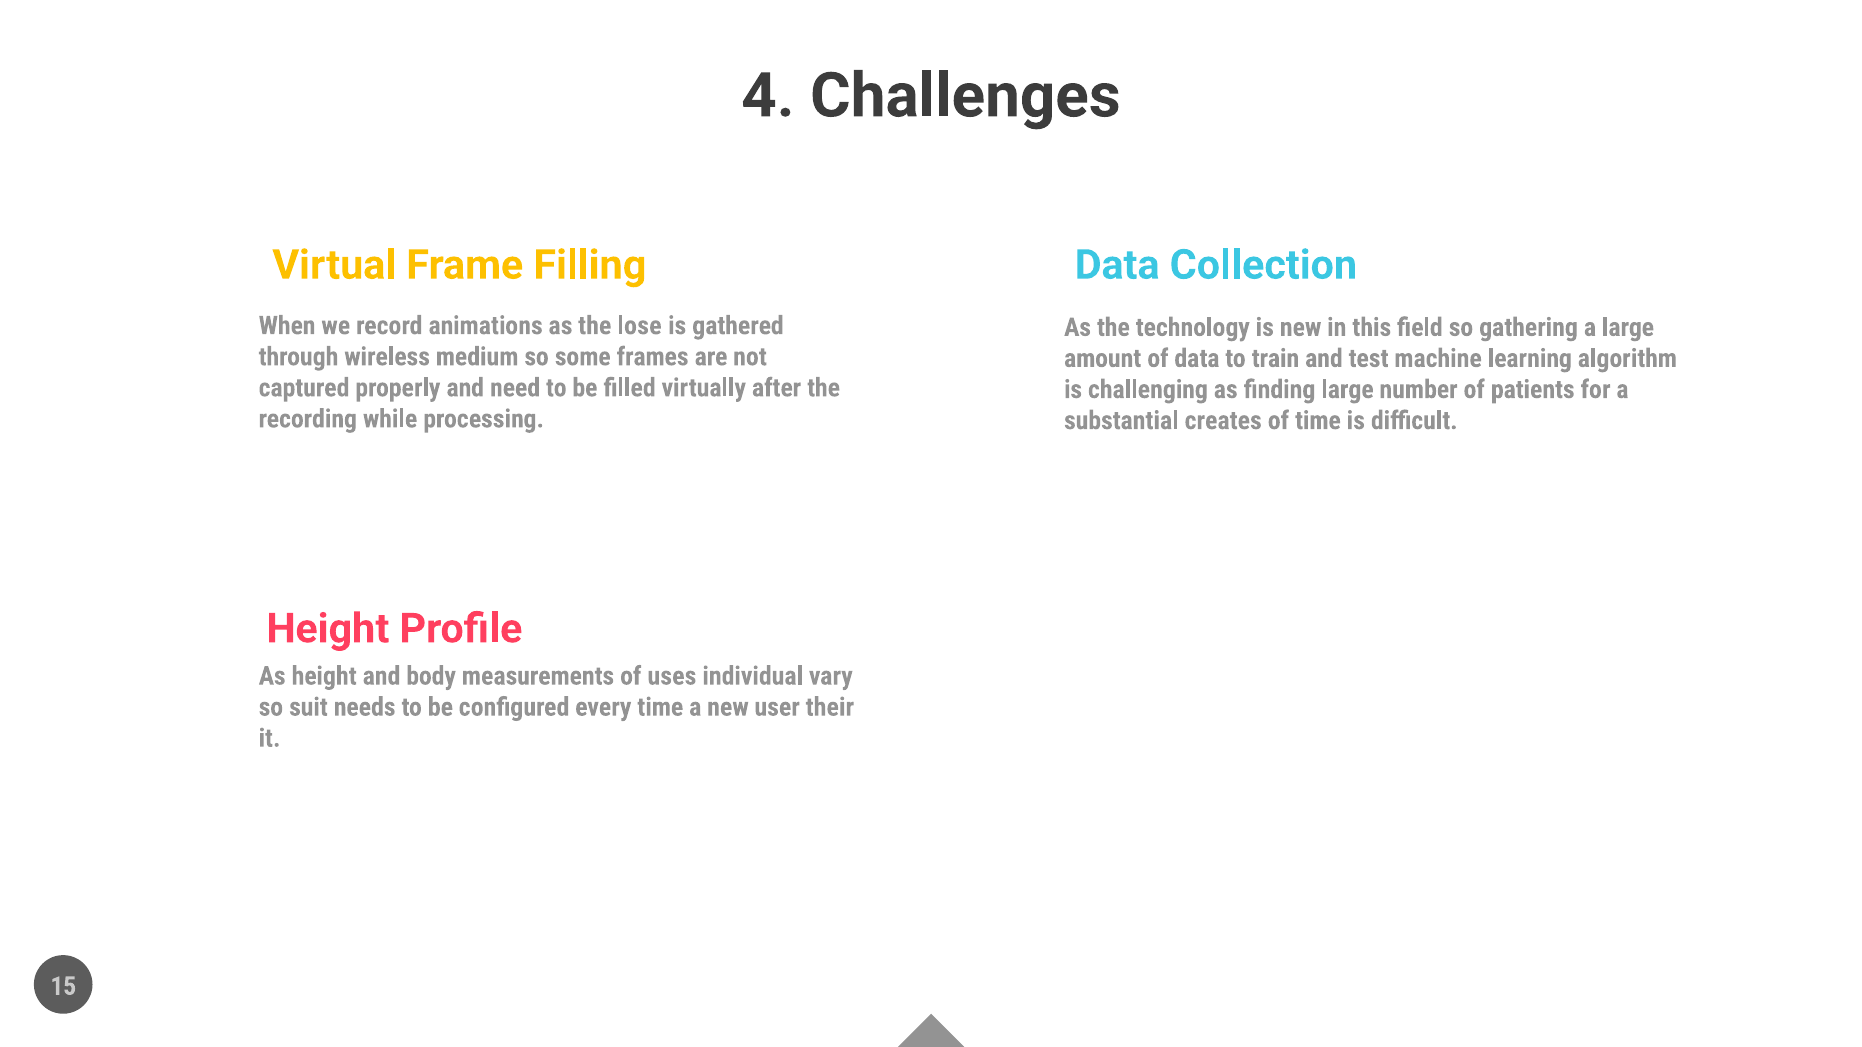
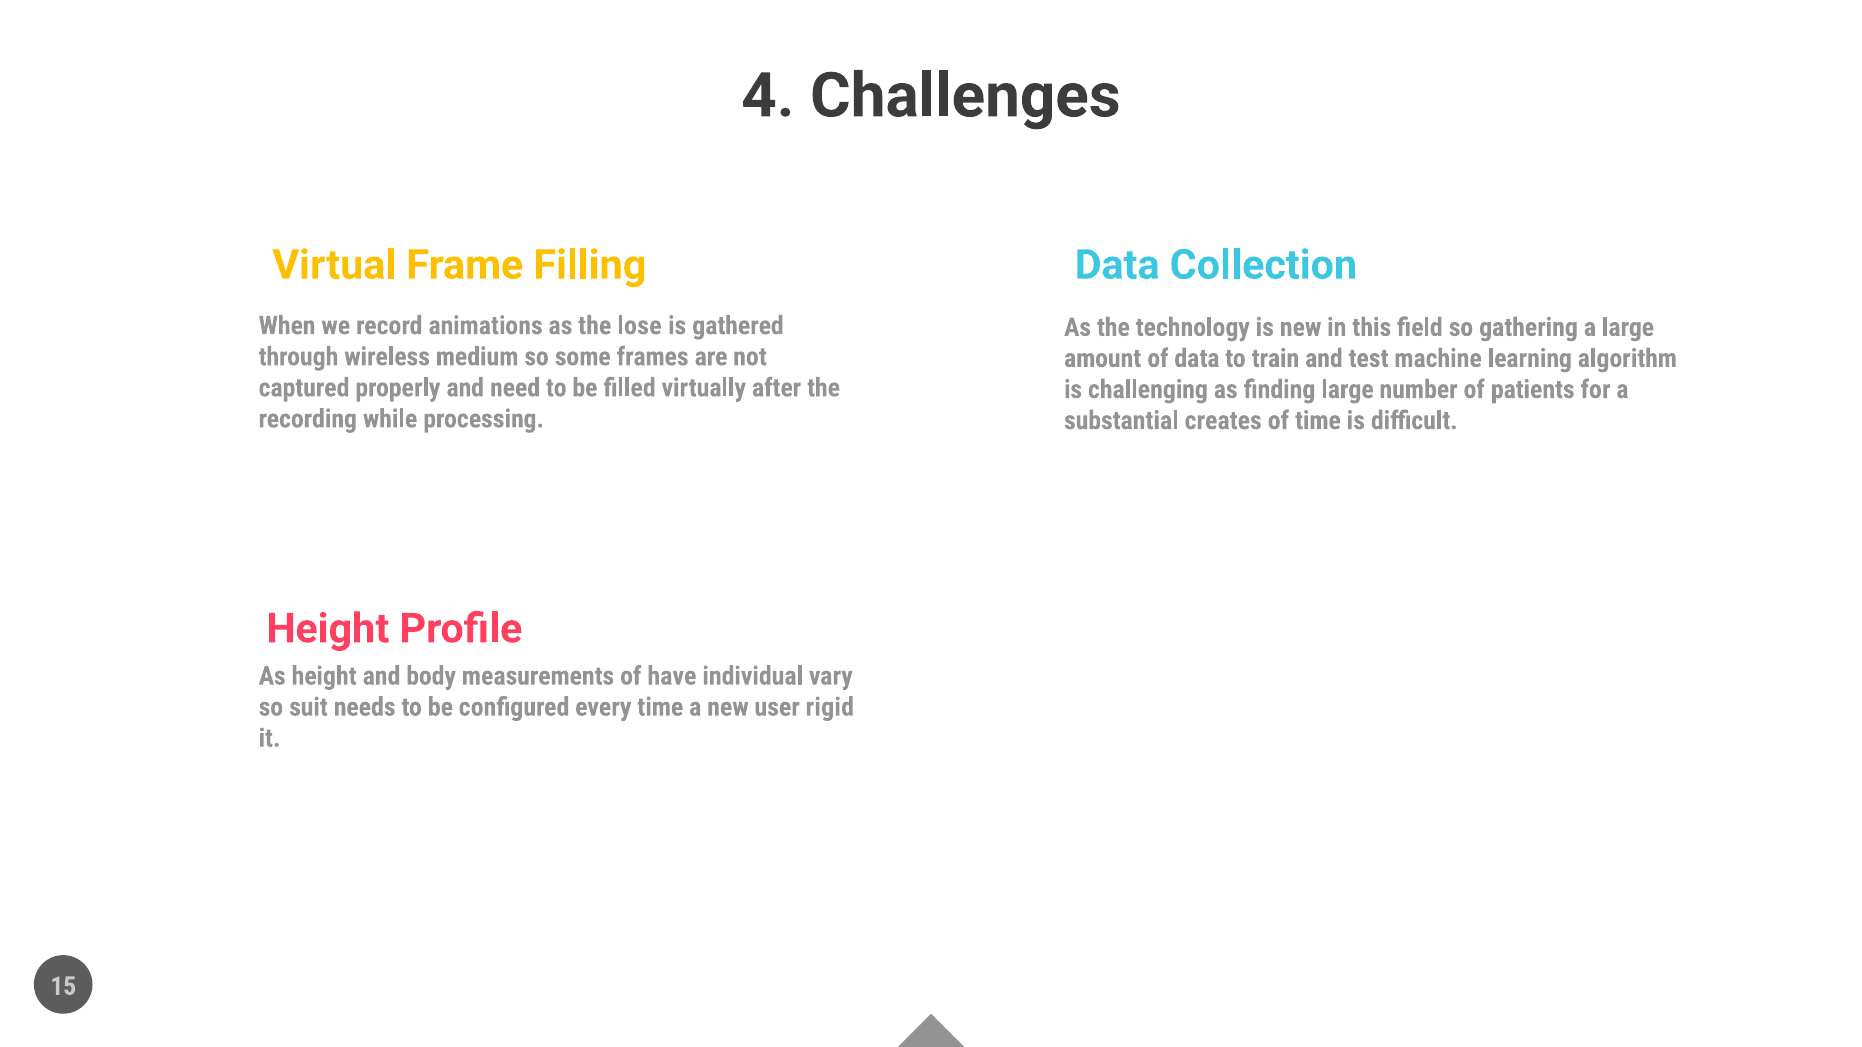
uses: uses -> have
their: their -> rigid
